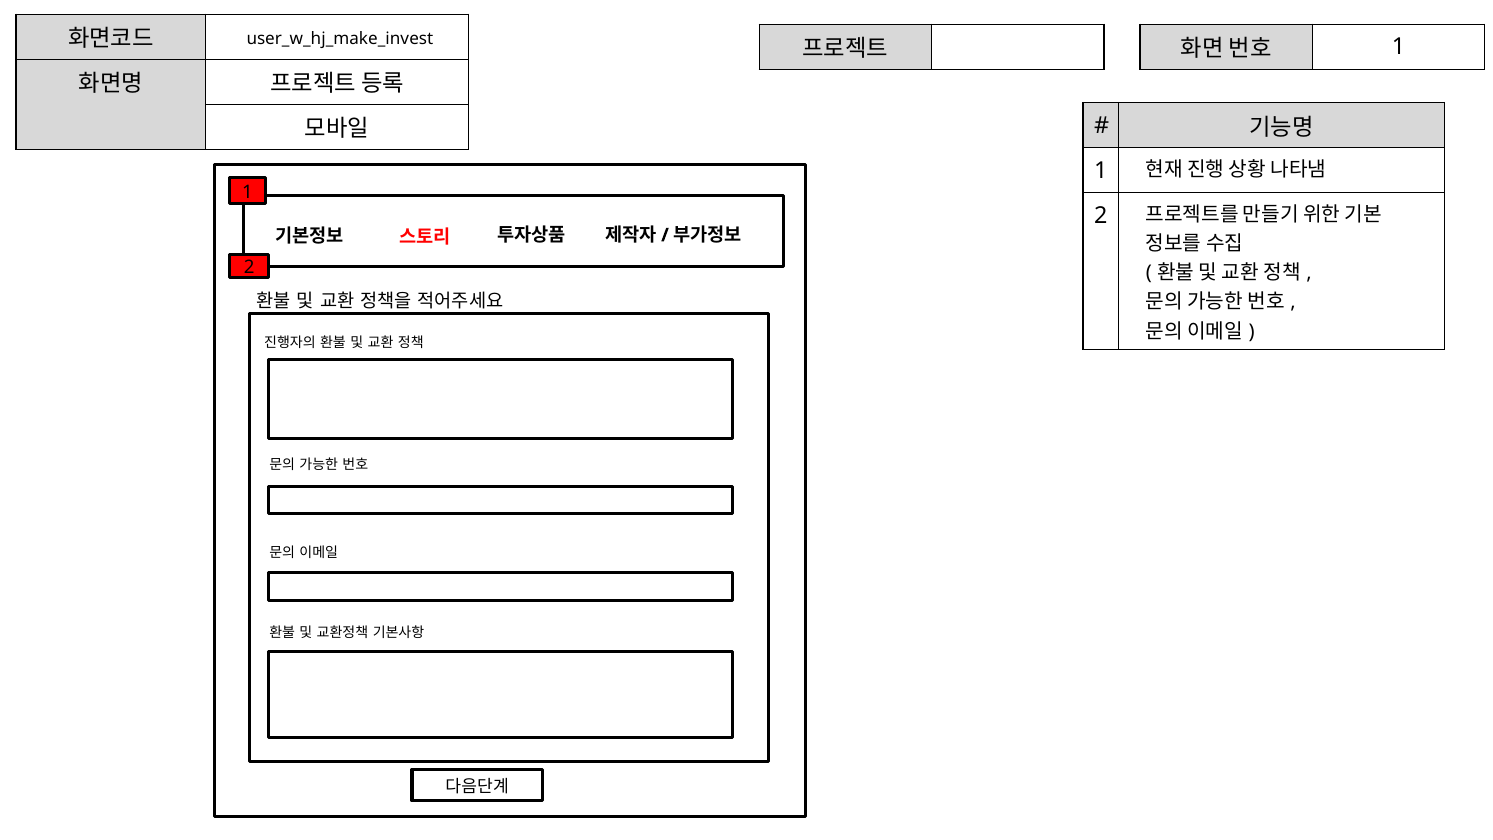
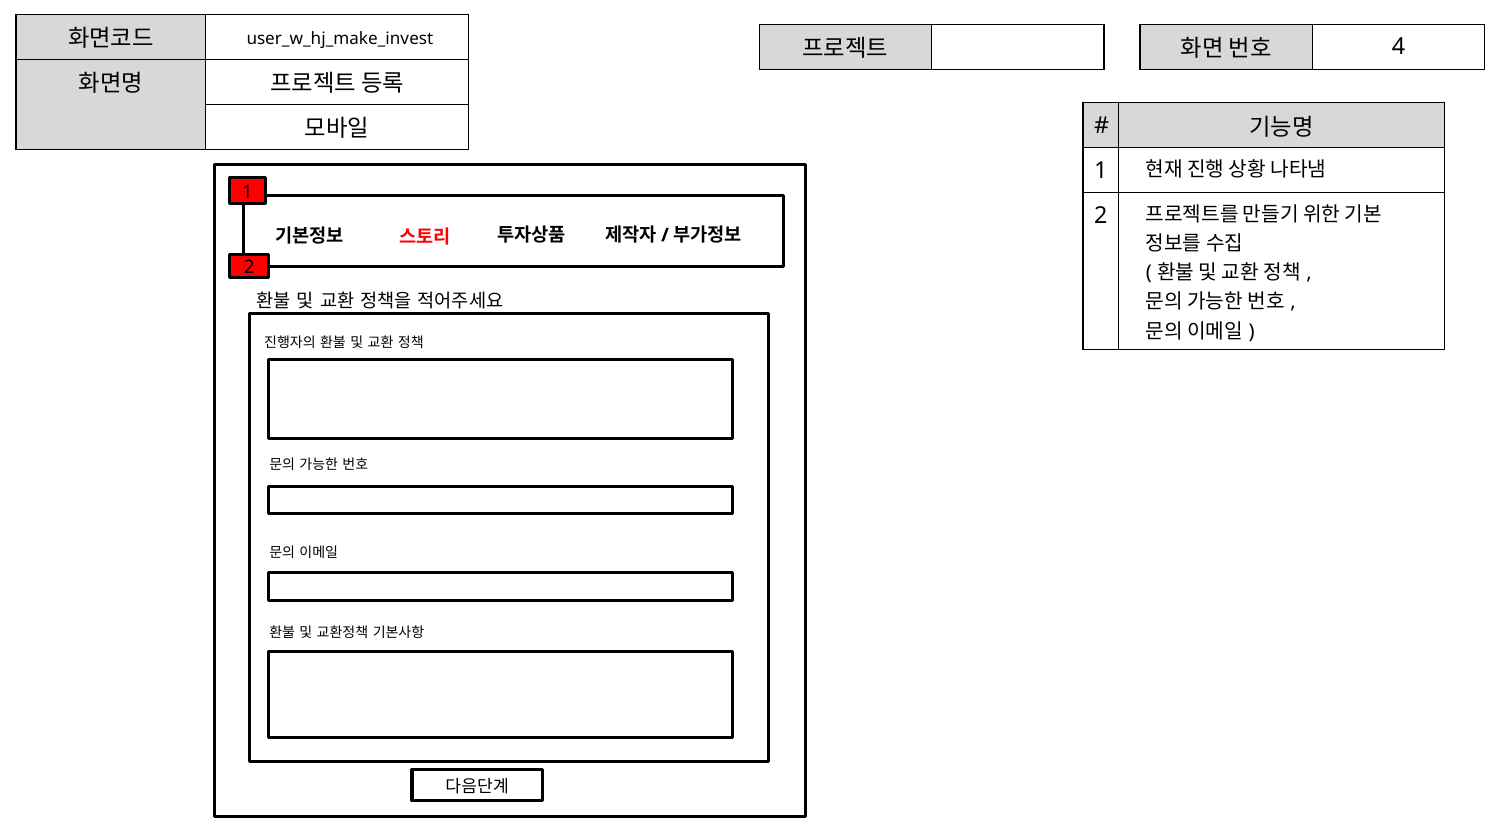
1 at (1399, 47): 1 -> 4
